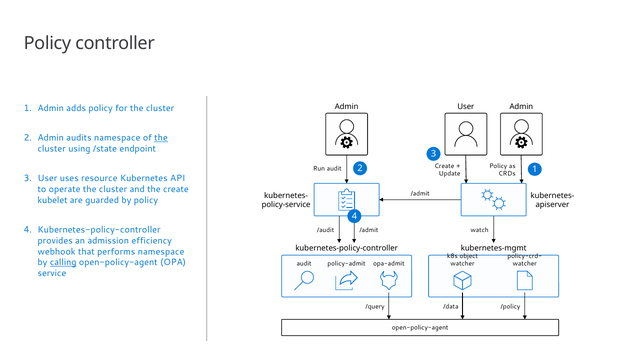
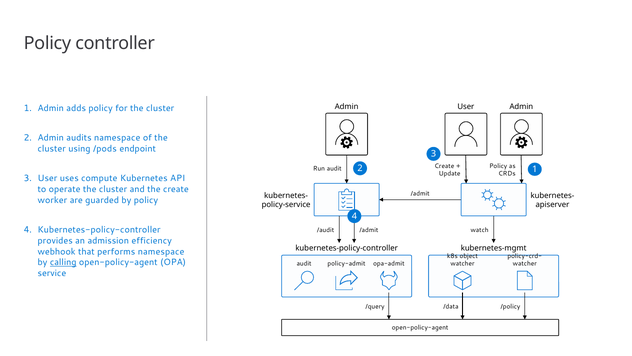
the at (161, 138) underline: present -> none
/state: /state -> /pods
resource: resource -> compute
kubelet: kubelet -> worker
